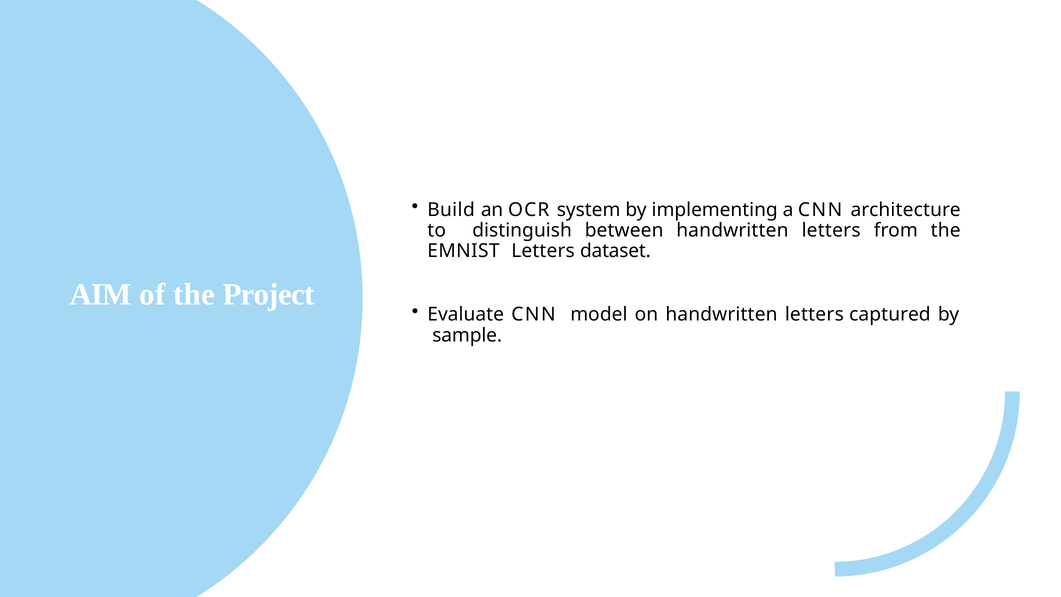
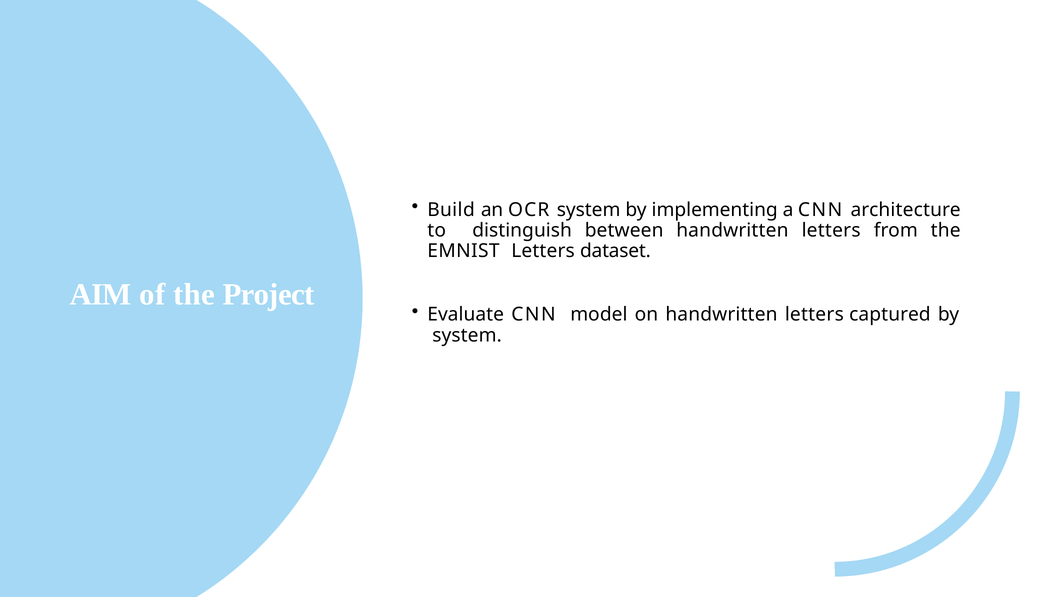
sample at (467, 335): sample -> system
